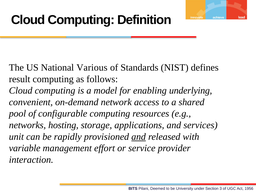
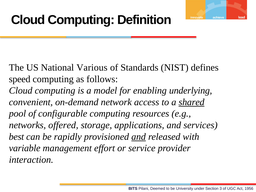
result: result -> speed
shared underline: none -> present
hosting: hosting -> offered
unit: unit -> best
